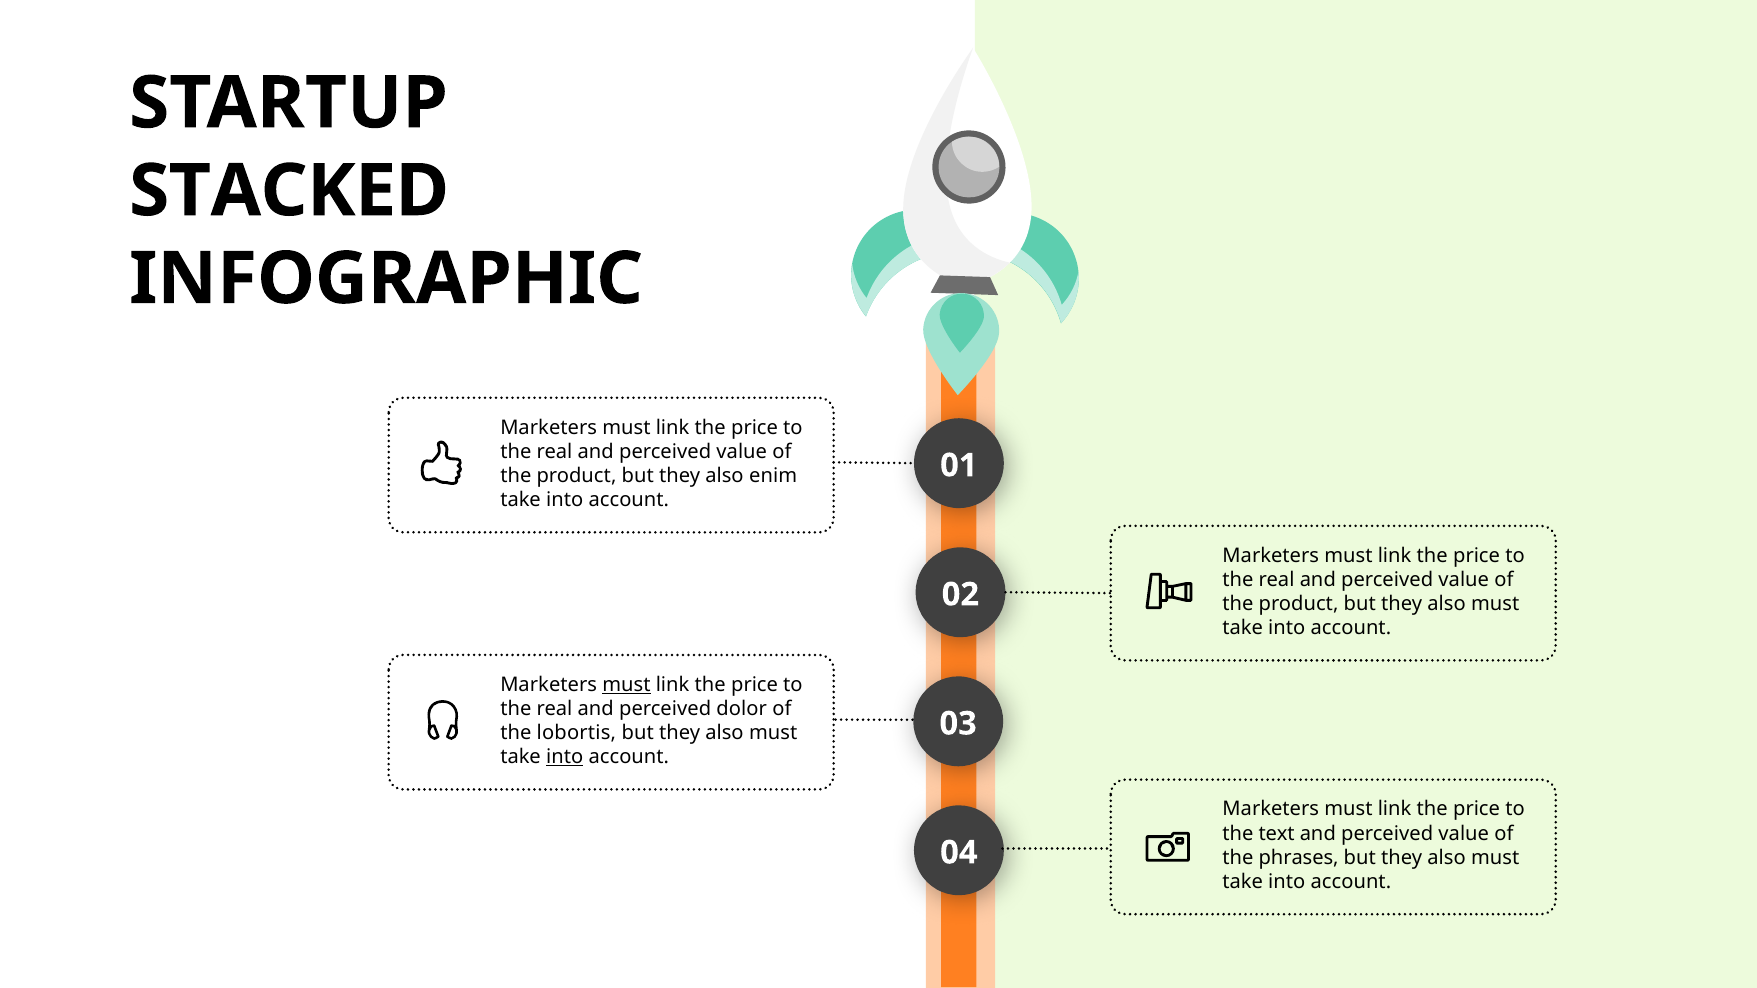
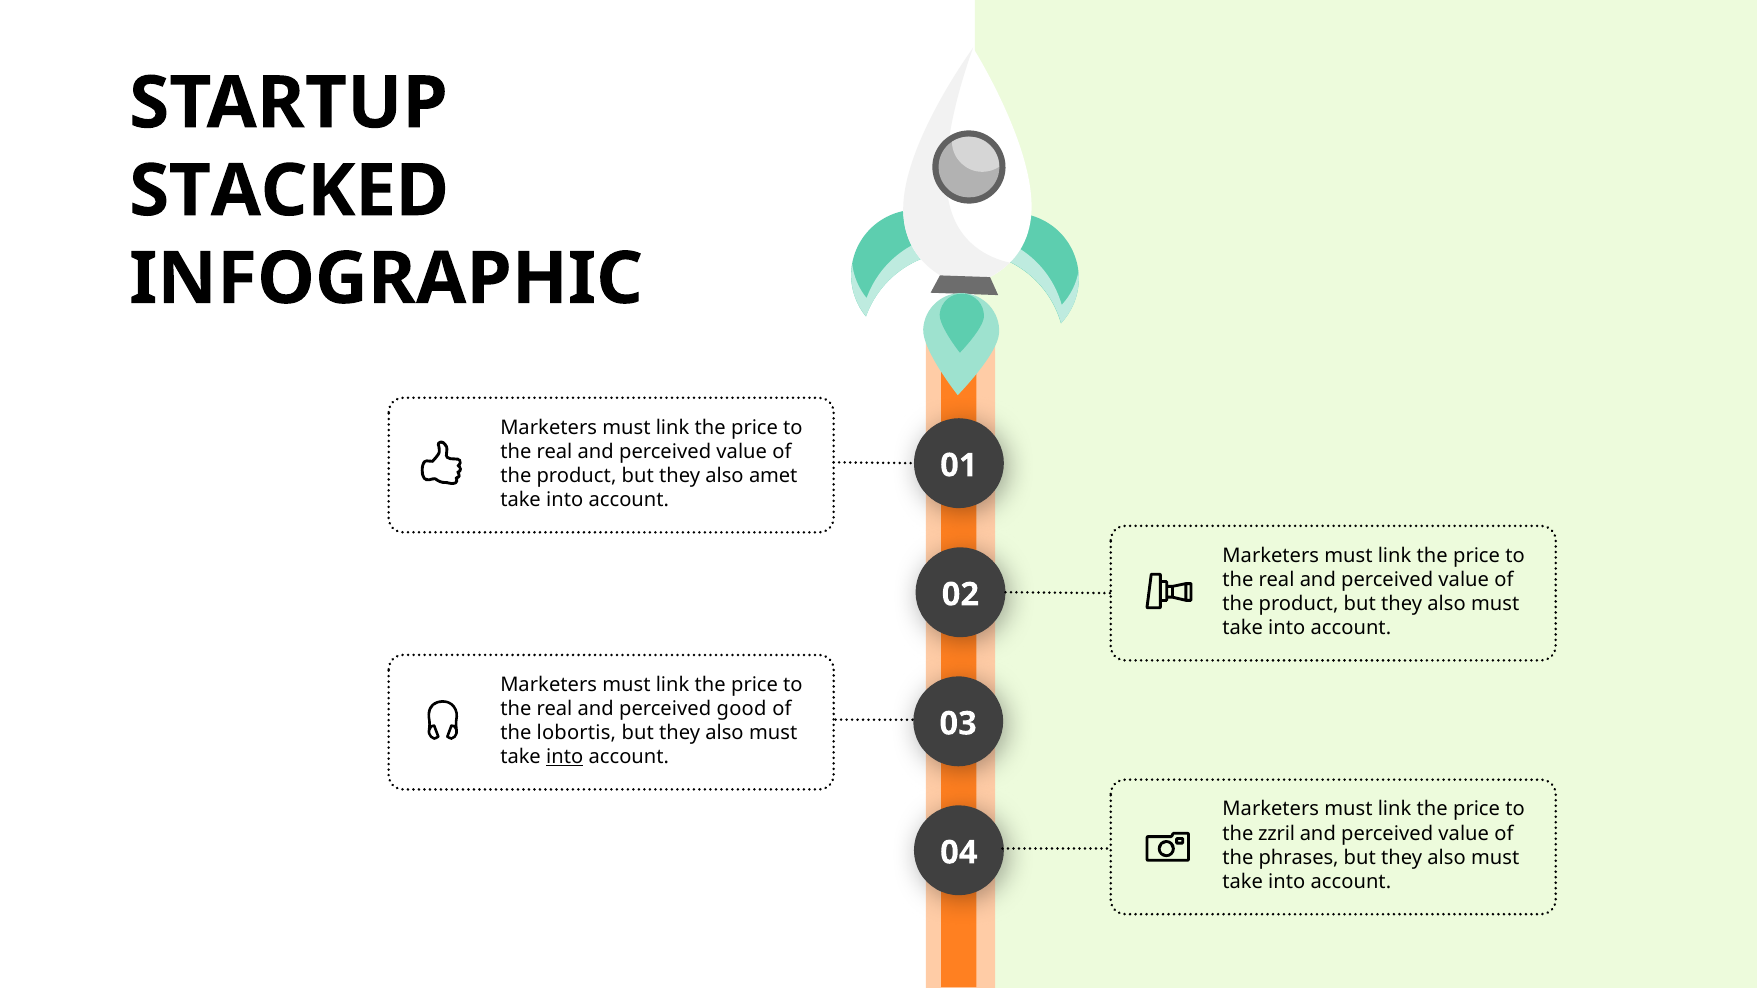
enim: enim -> amet
must at (626, 685) underline: present -> none
dolor: dolor -> good
text: text -> zzril
